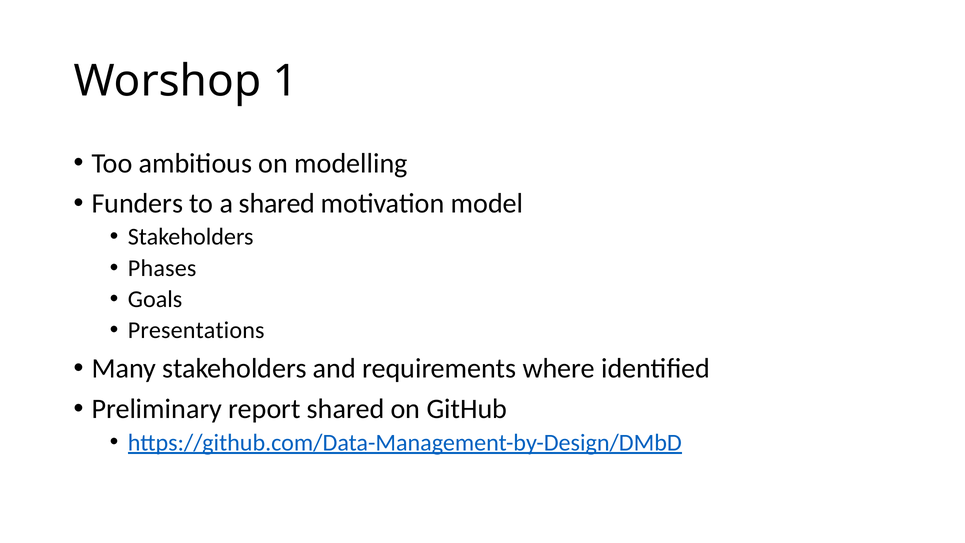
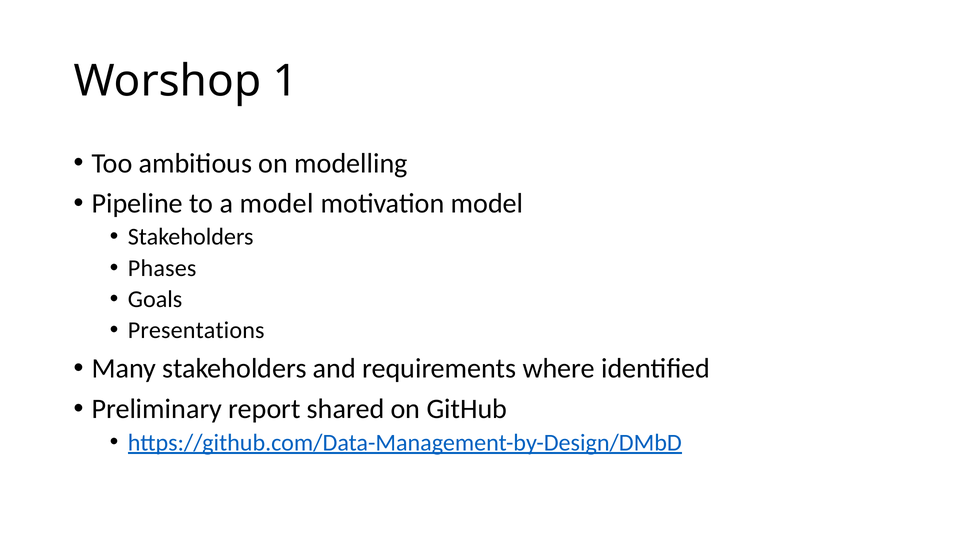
Funders: Funders -> Pipeline
a shared: shared -> model
